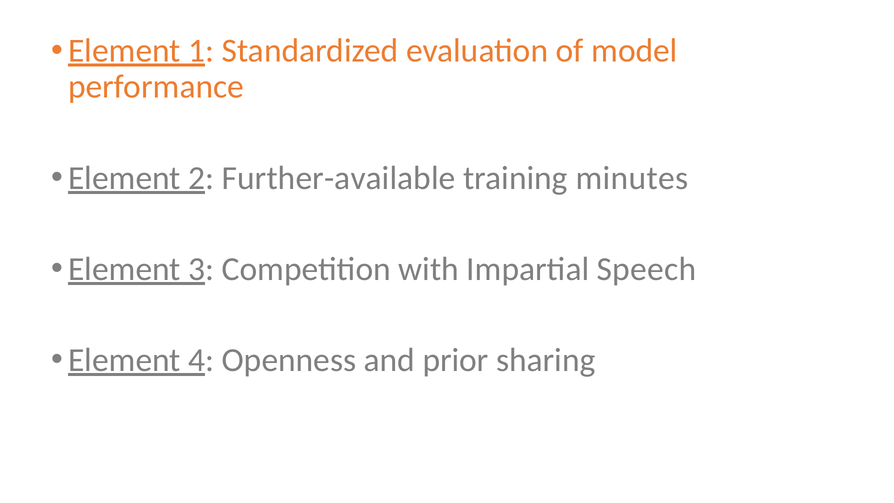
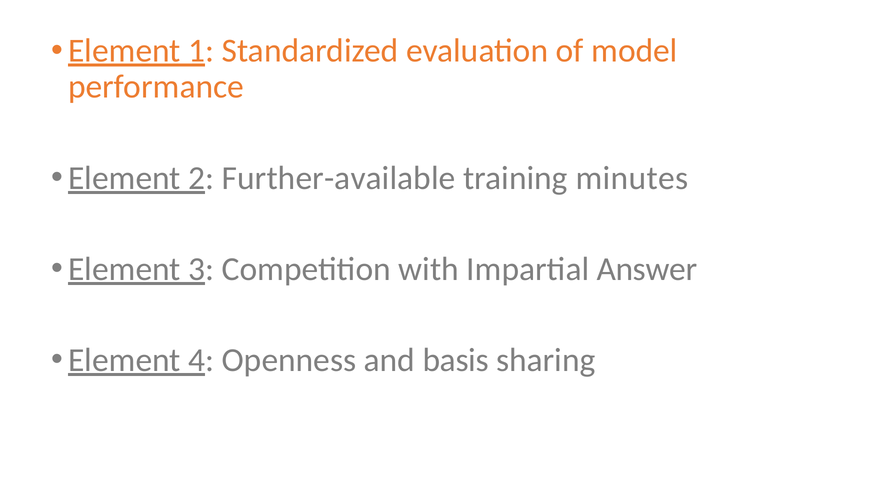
Speech: Speech -> Answer
prior: prior -> basis
